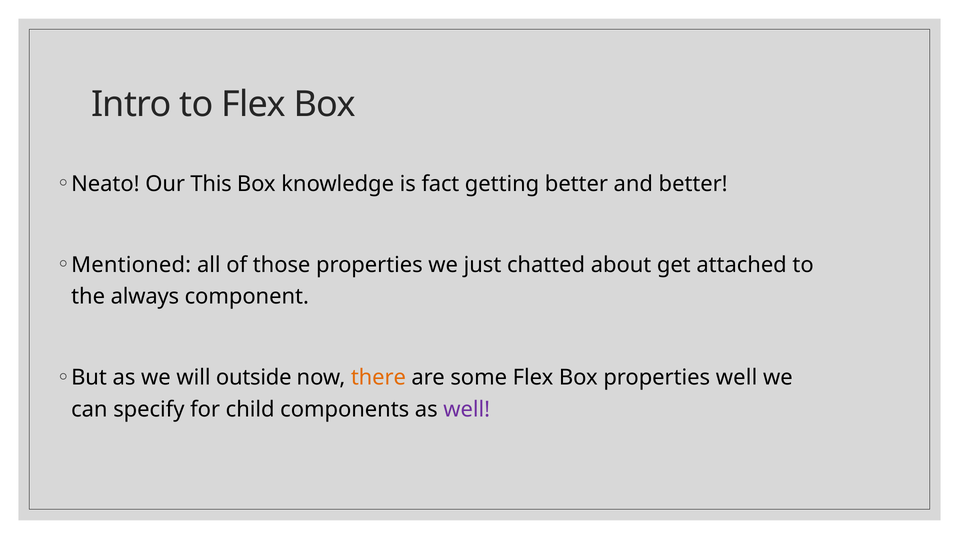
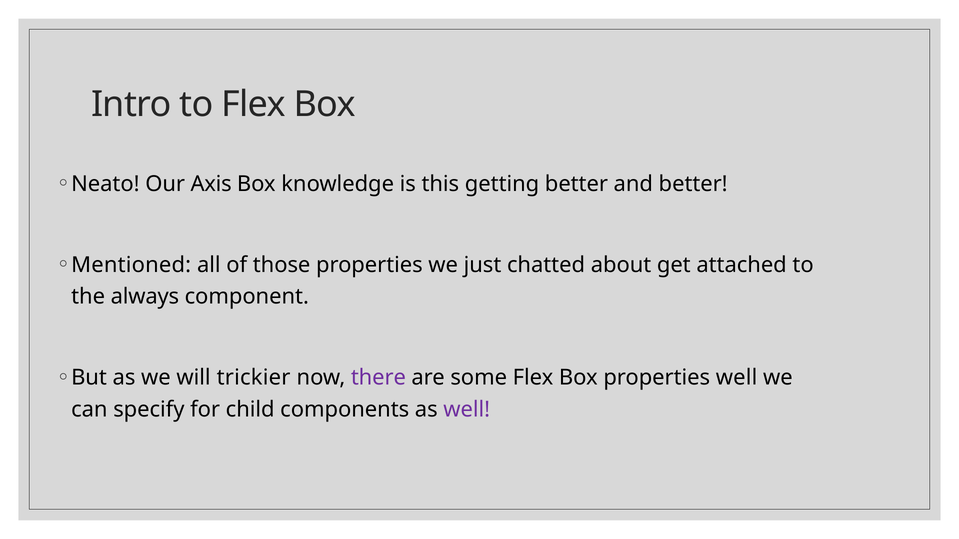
This: This -> Axis
fact: fact -> this
outside: outside -> trickier
there colour: orange -> purple
